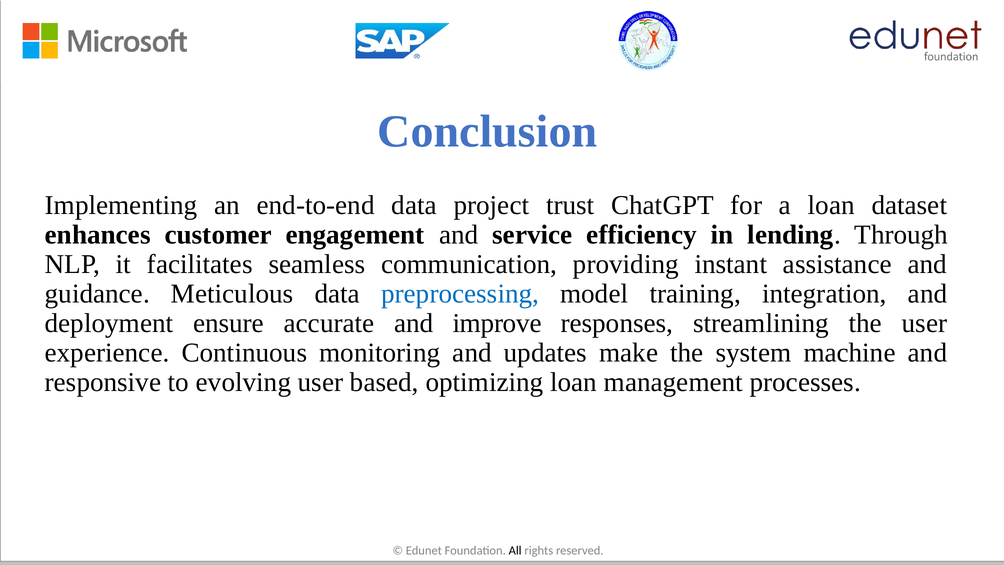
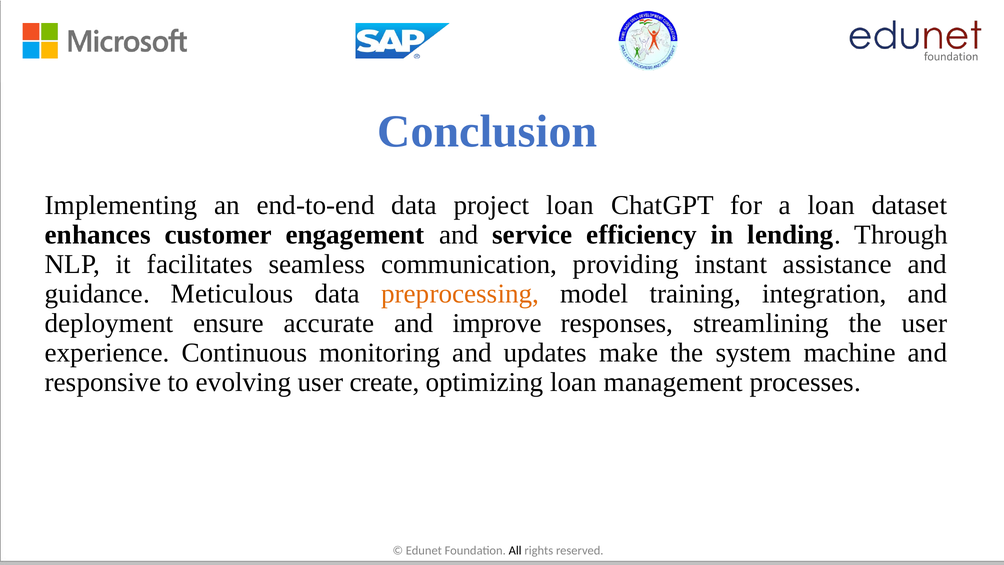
project trust: trust -> loan
preprocessing colour: blue -> orange
based: based -> create
